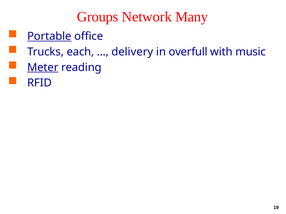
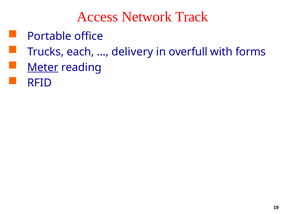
Groups: Groups -> Access
Many: Many -> Track
Portable underline: present -> none
music: music -> forms
